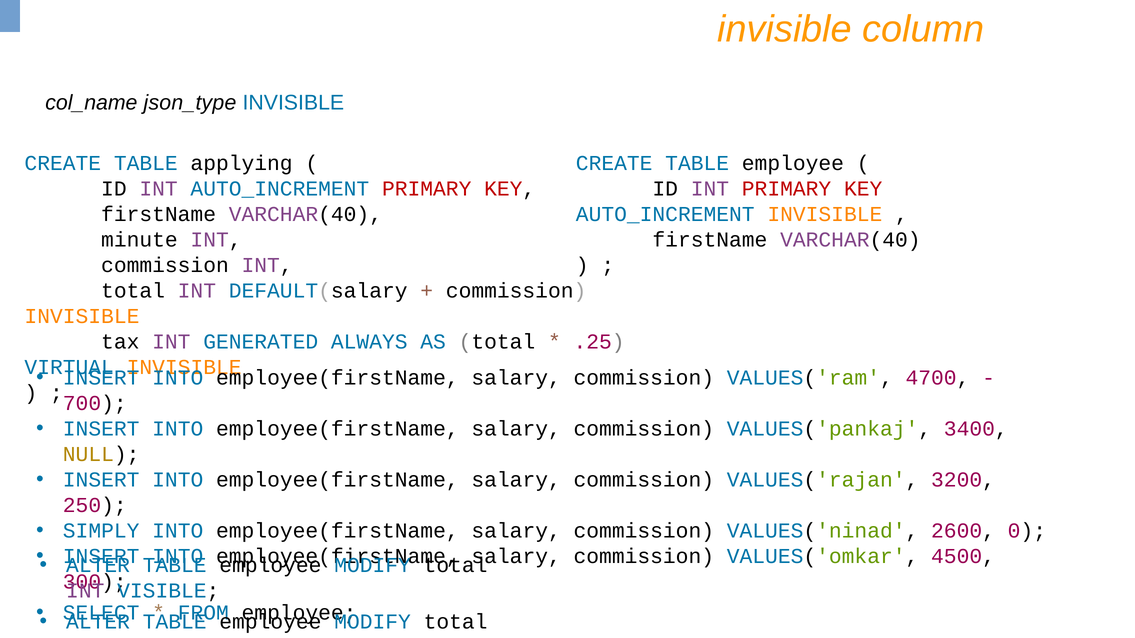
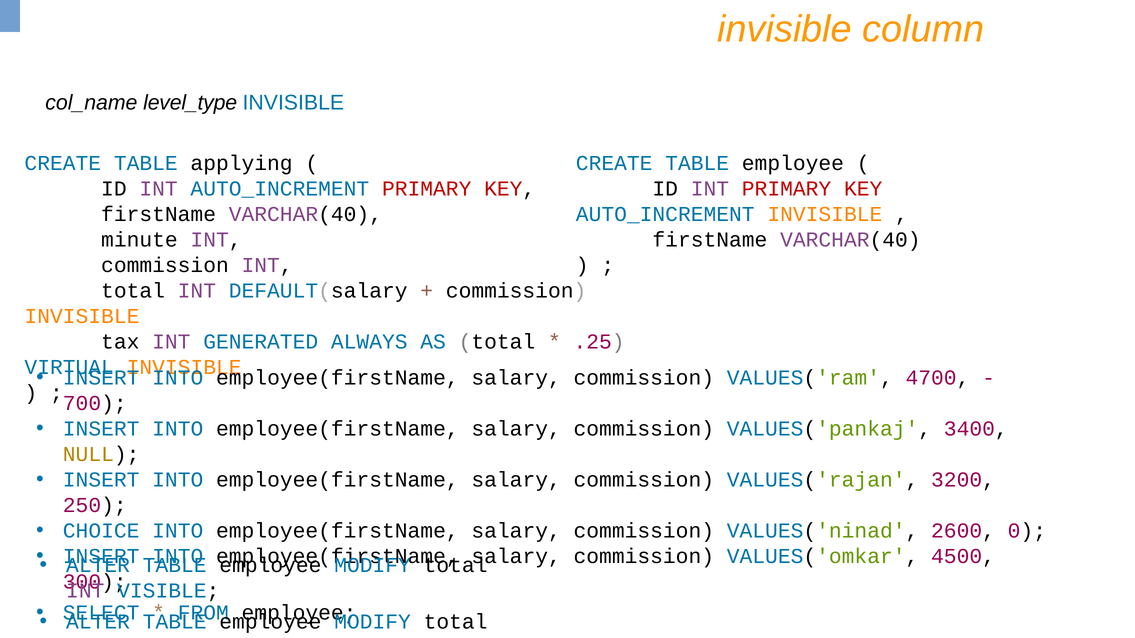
json_type: json_type -> level_type
SIMPLY: SIMPLY -> CHOICE
